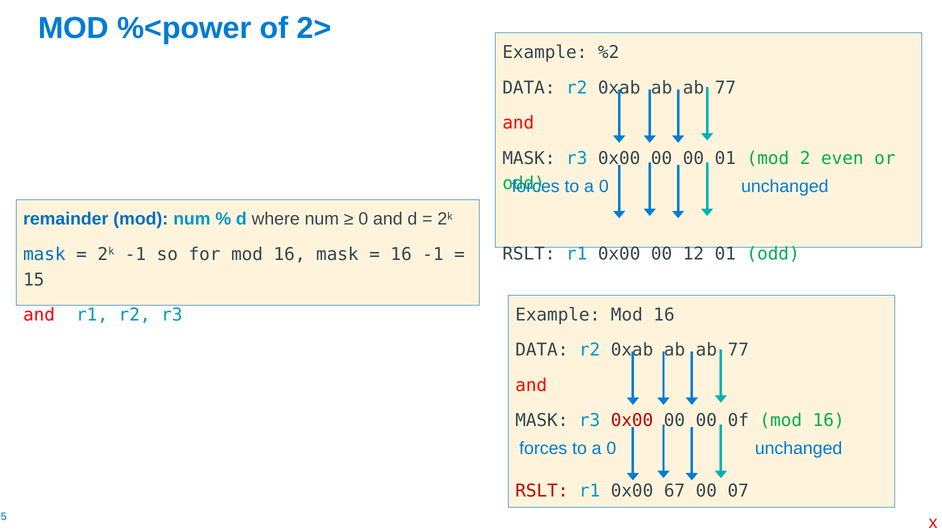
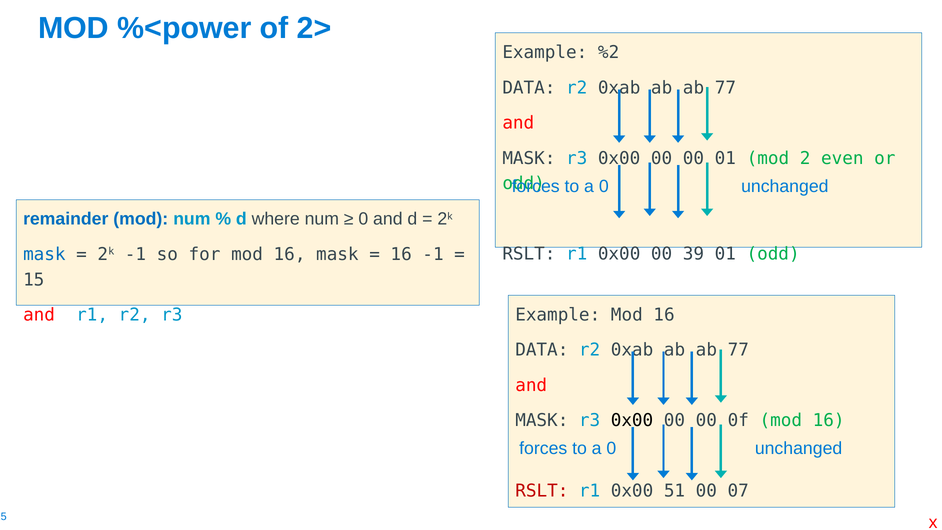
12: 12 -> 39
0x00 at (632, 421) colour: red -> black
67: 67 -> 51
